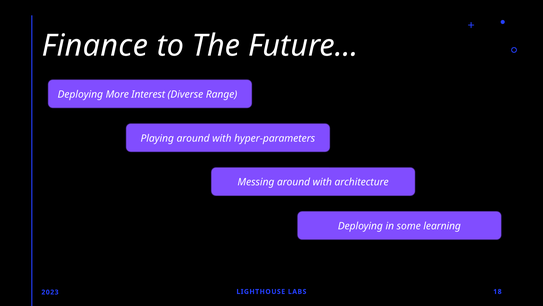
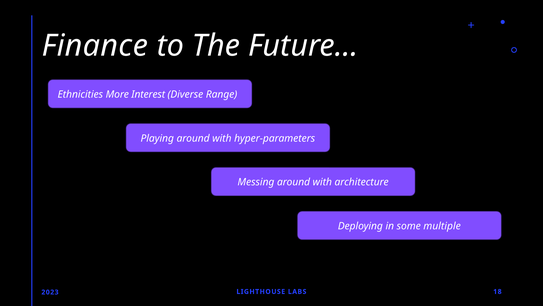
Deploying at (80, 94): Deploying -> Ethnicities
learning: learning -> multiple
